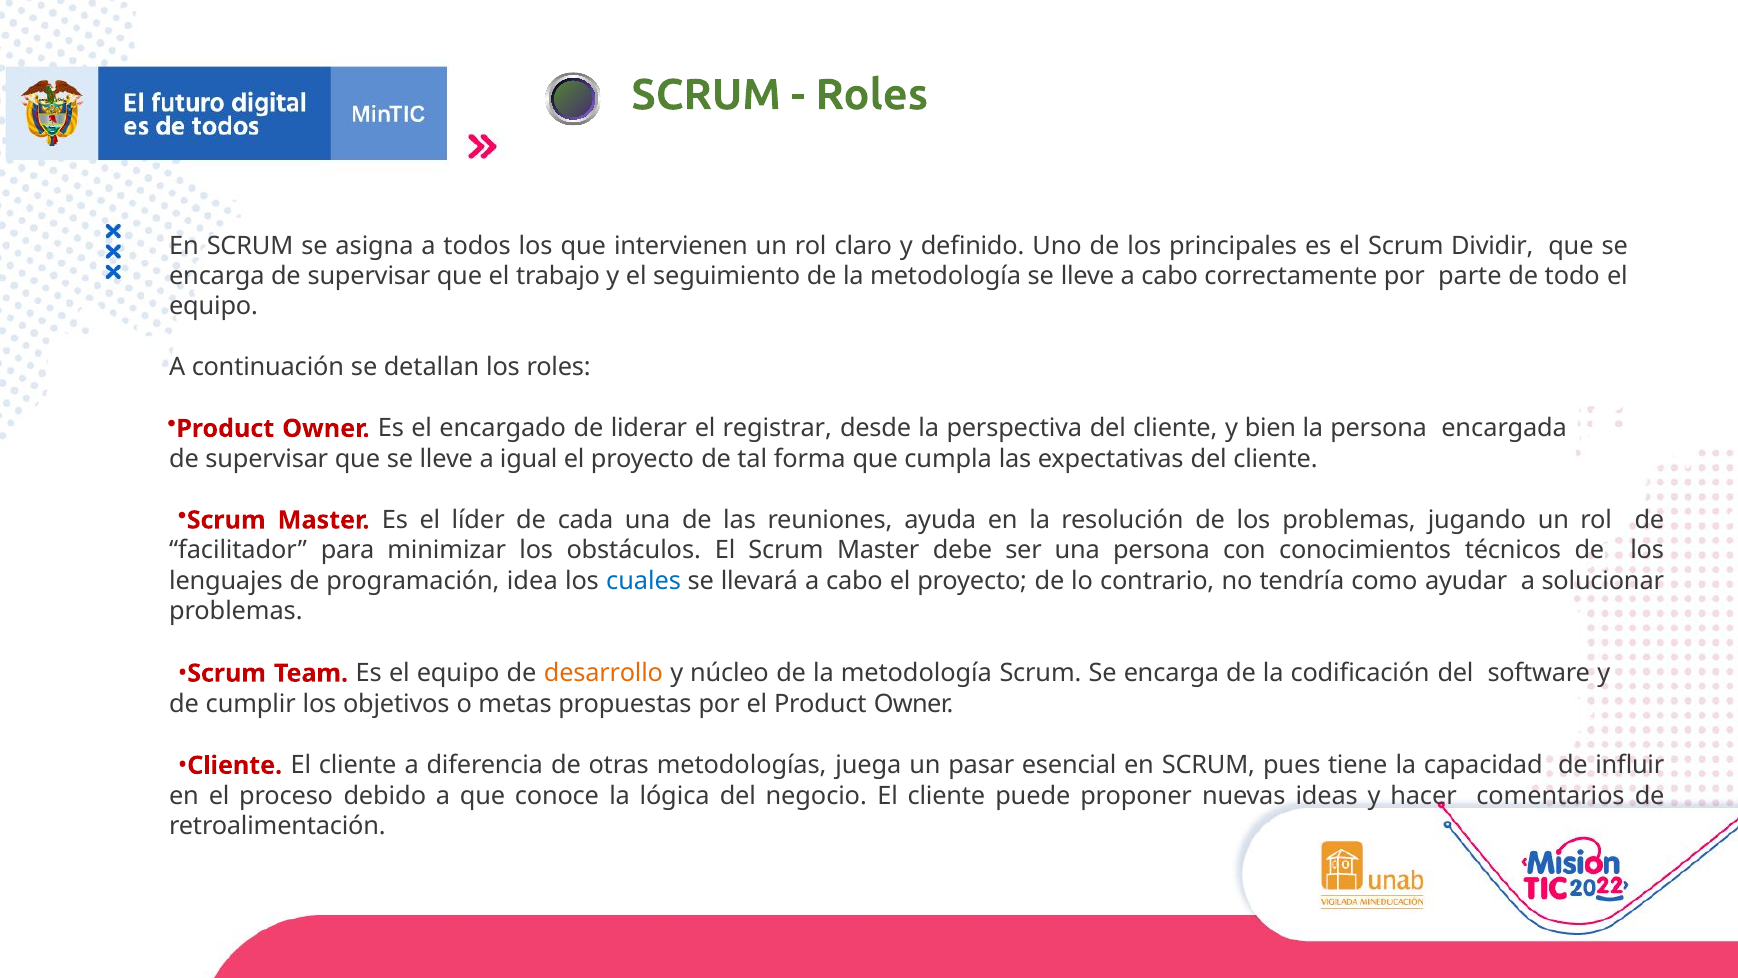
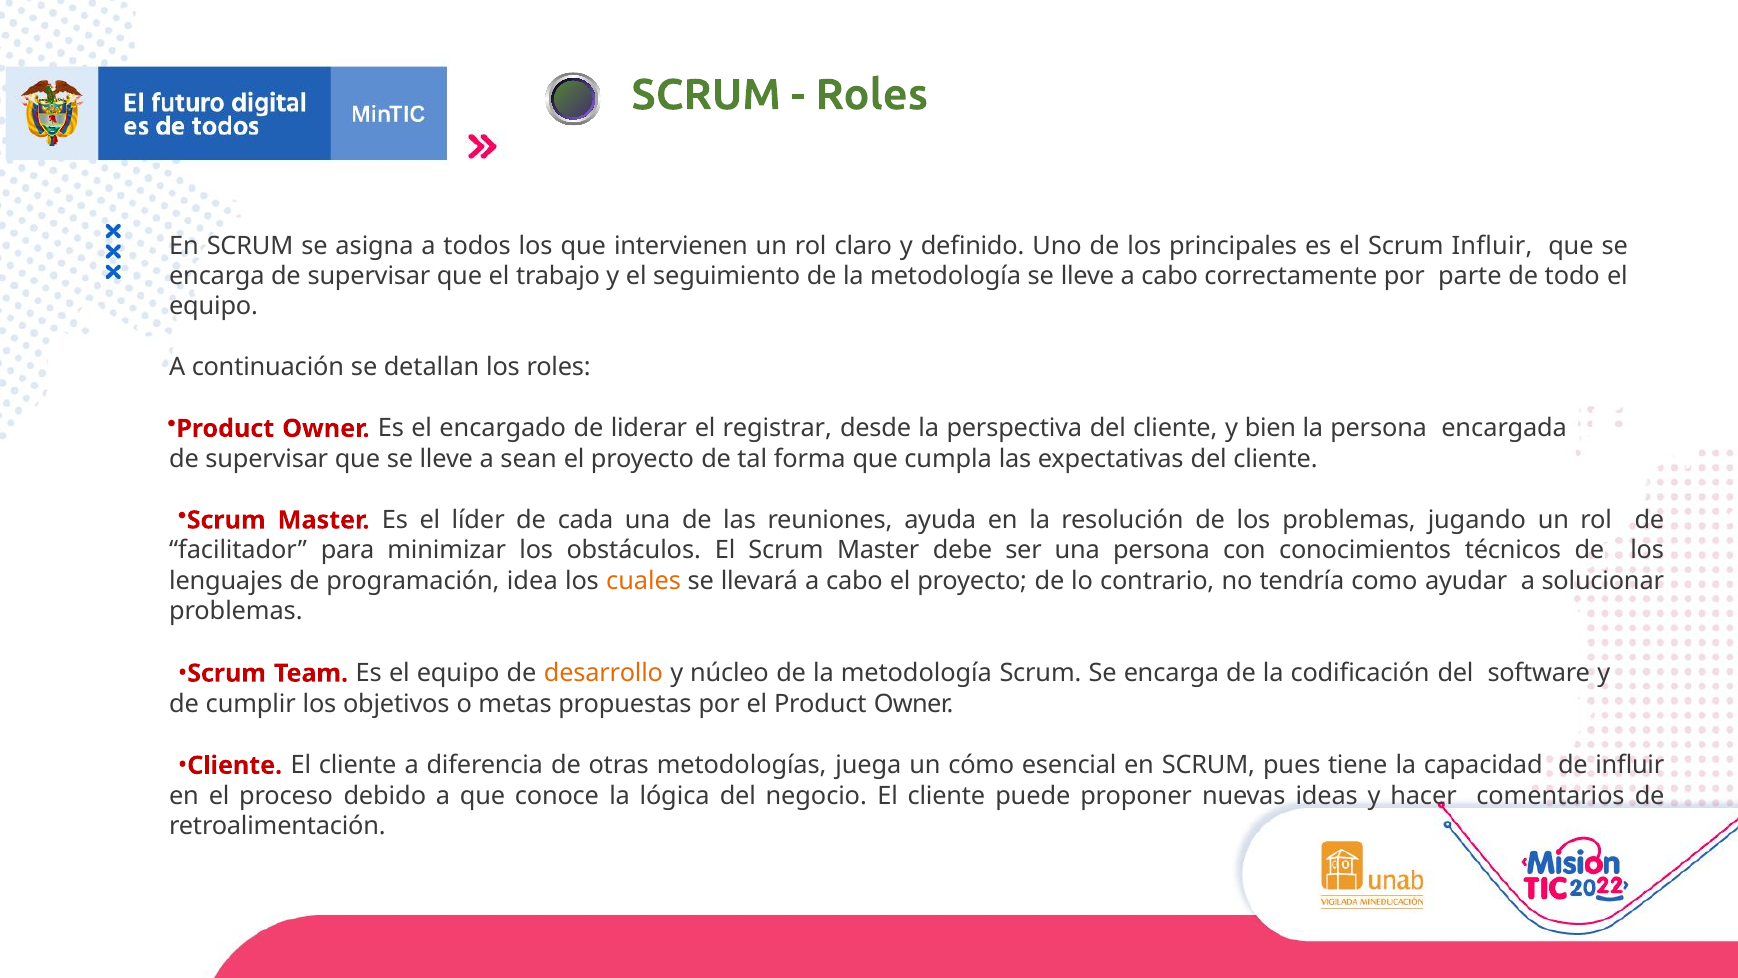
Scrum Dividir: Dividir -> Influir
igual: igual -> sean
cuales colour: blue -> orange
pasar: pasar -> cómo
